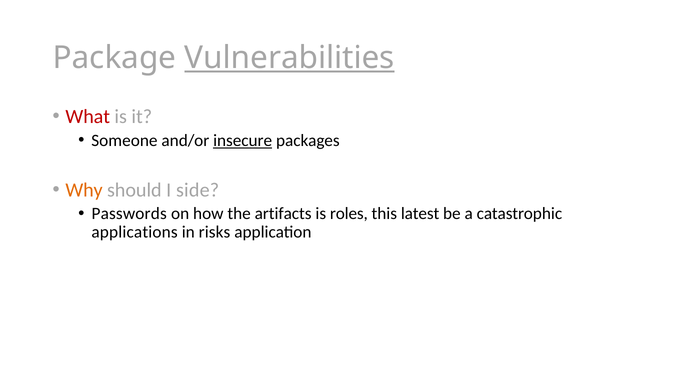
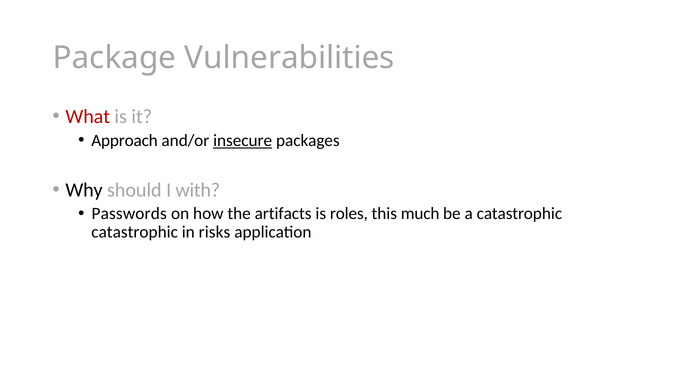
Vulnerabilities underline: present -> none
Someone: Someone -> Approach
Why colour: orange -> black
side: side -> with
latest: latest -> much
applications at (135, 232): applications -> catastrophic
